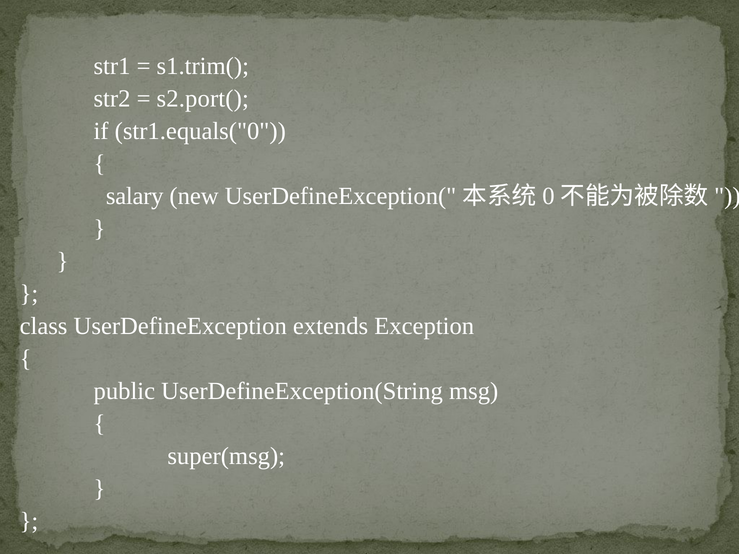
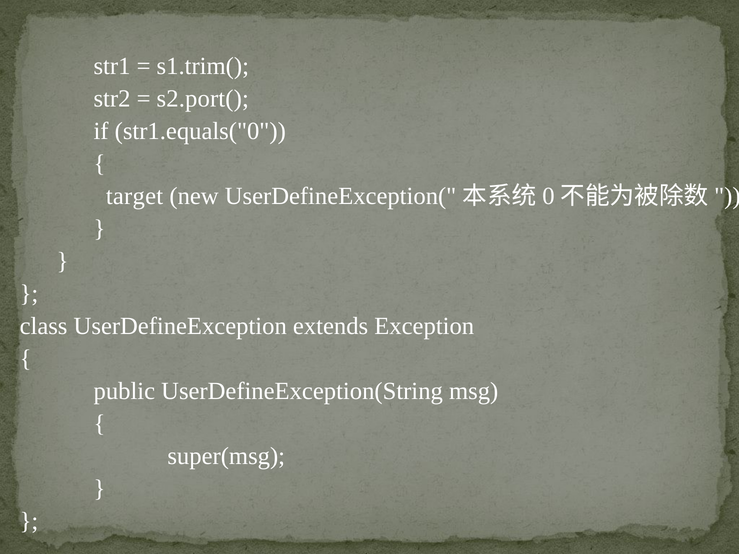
salary: salary -> target
